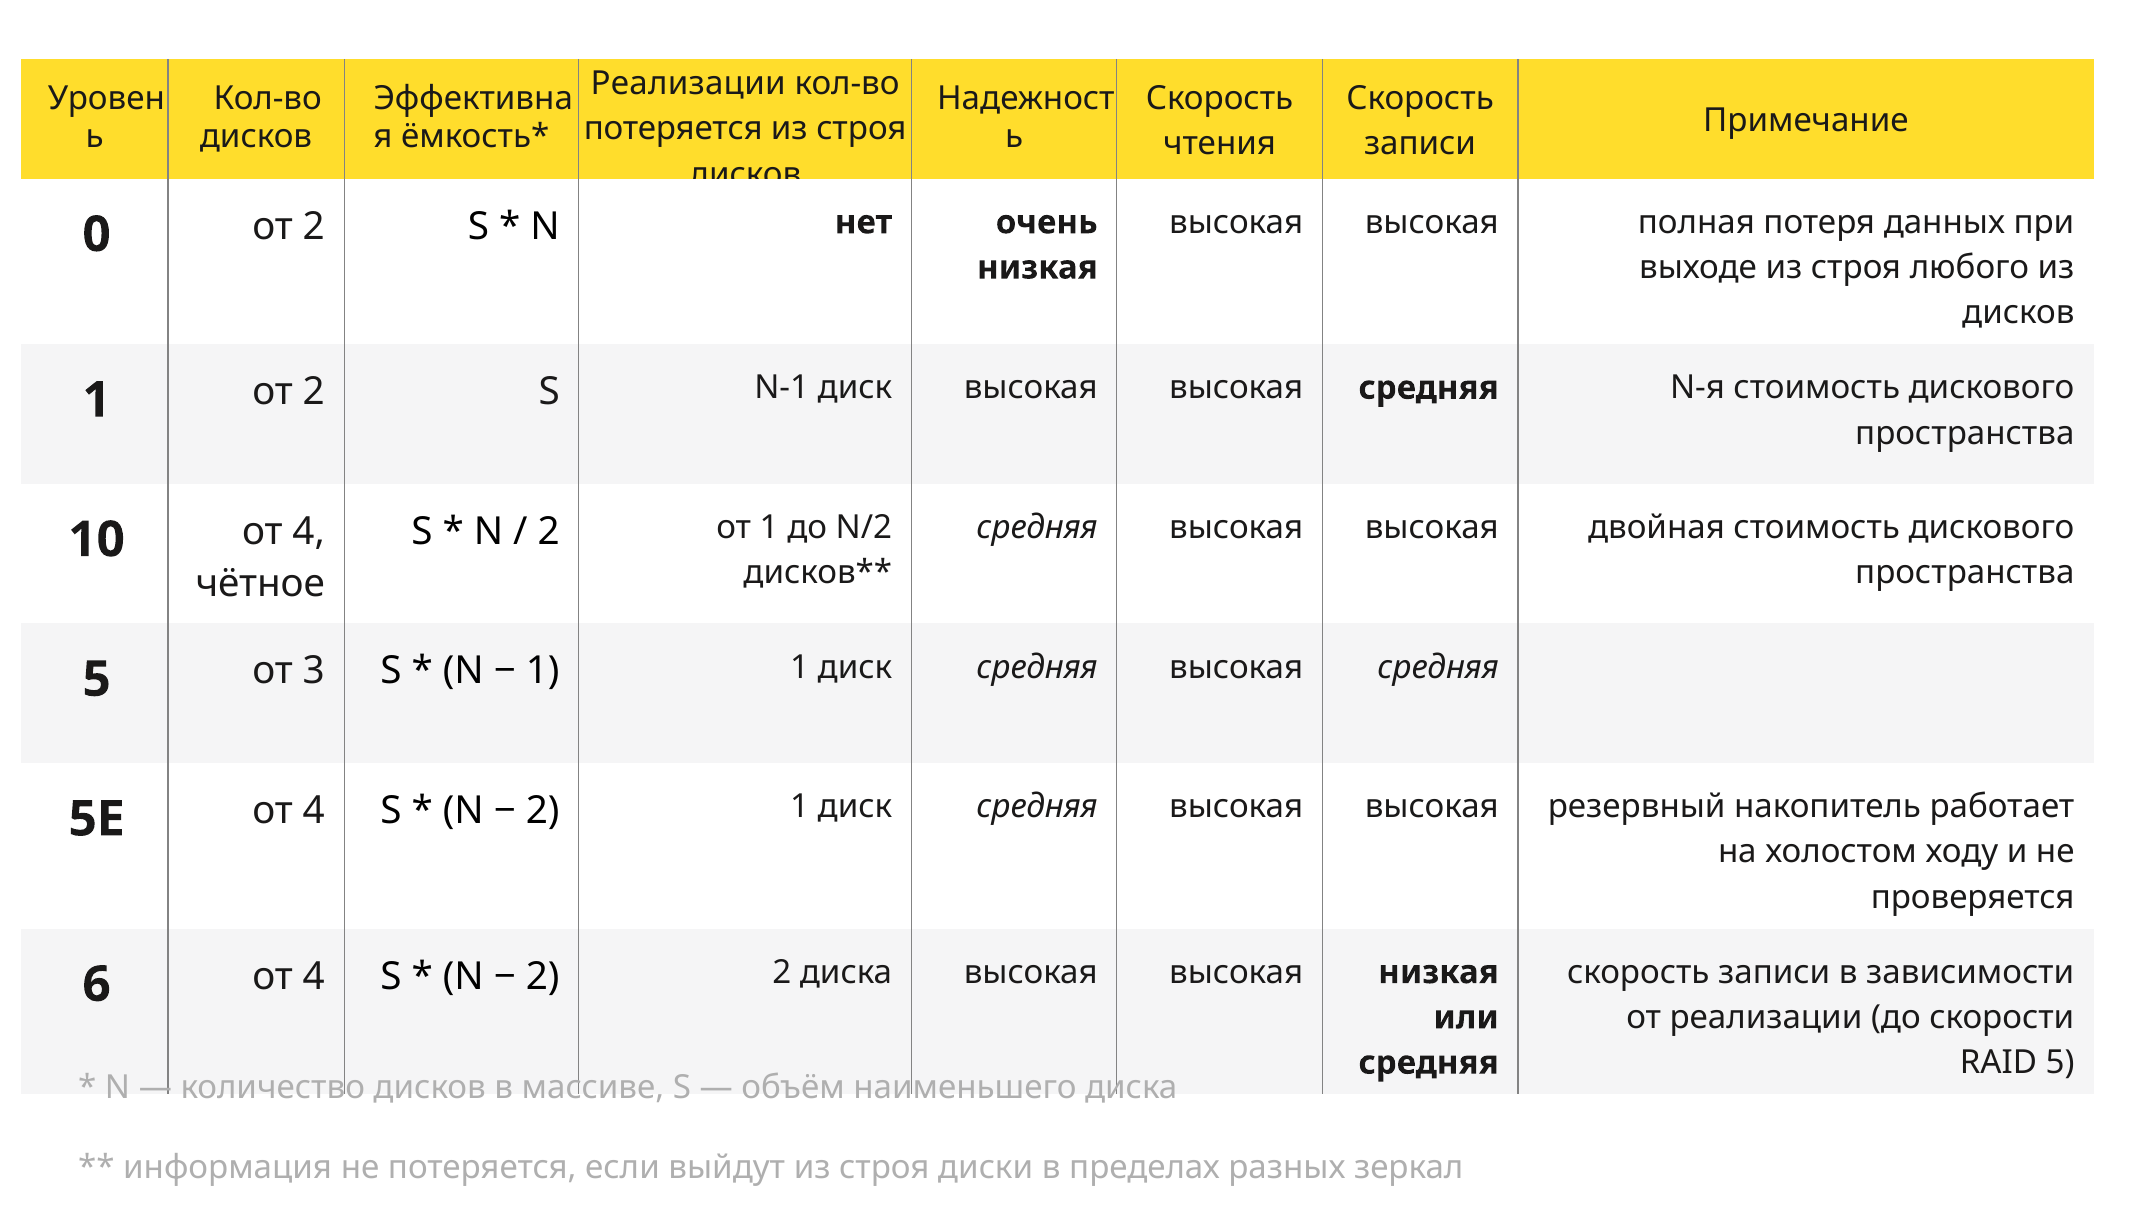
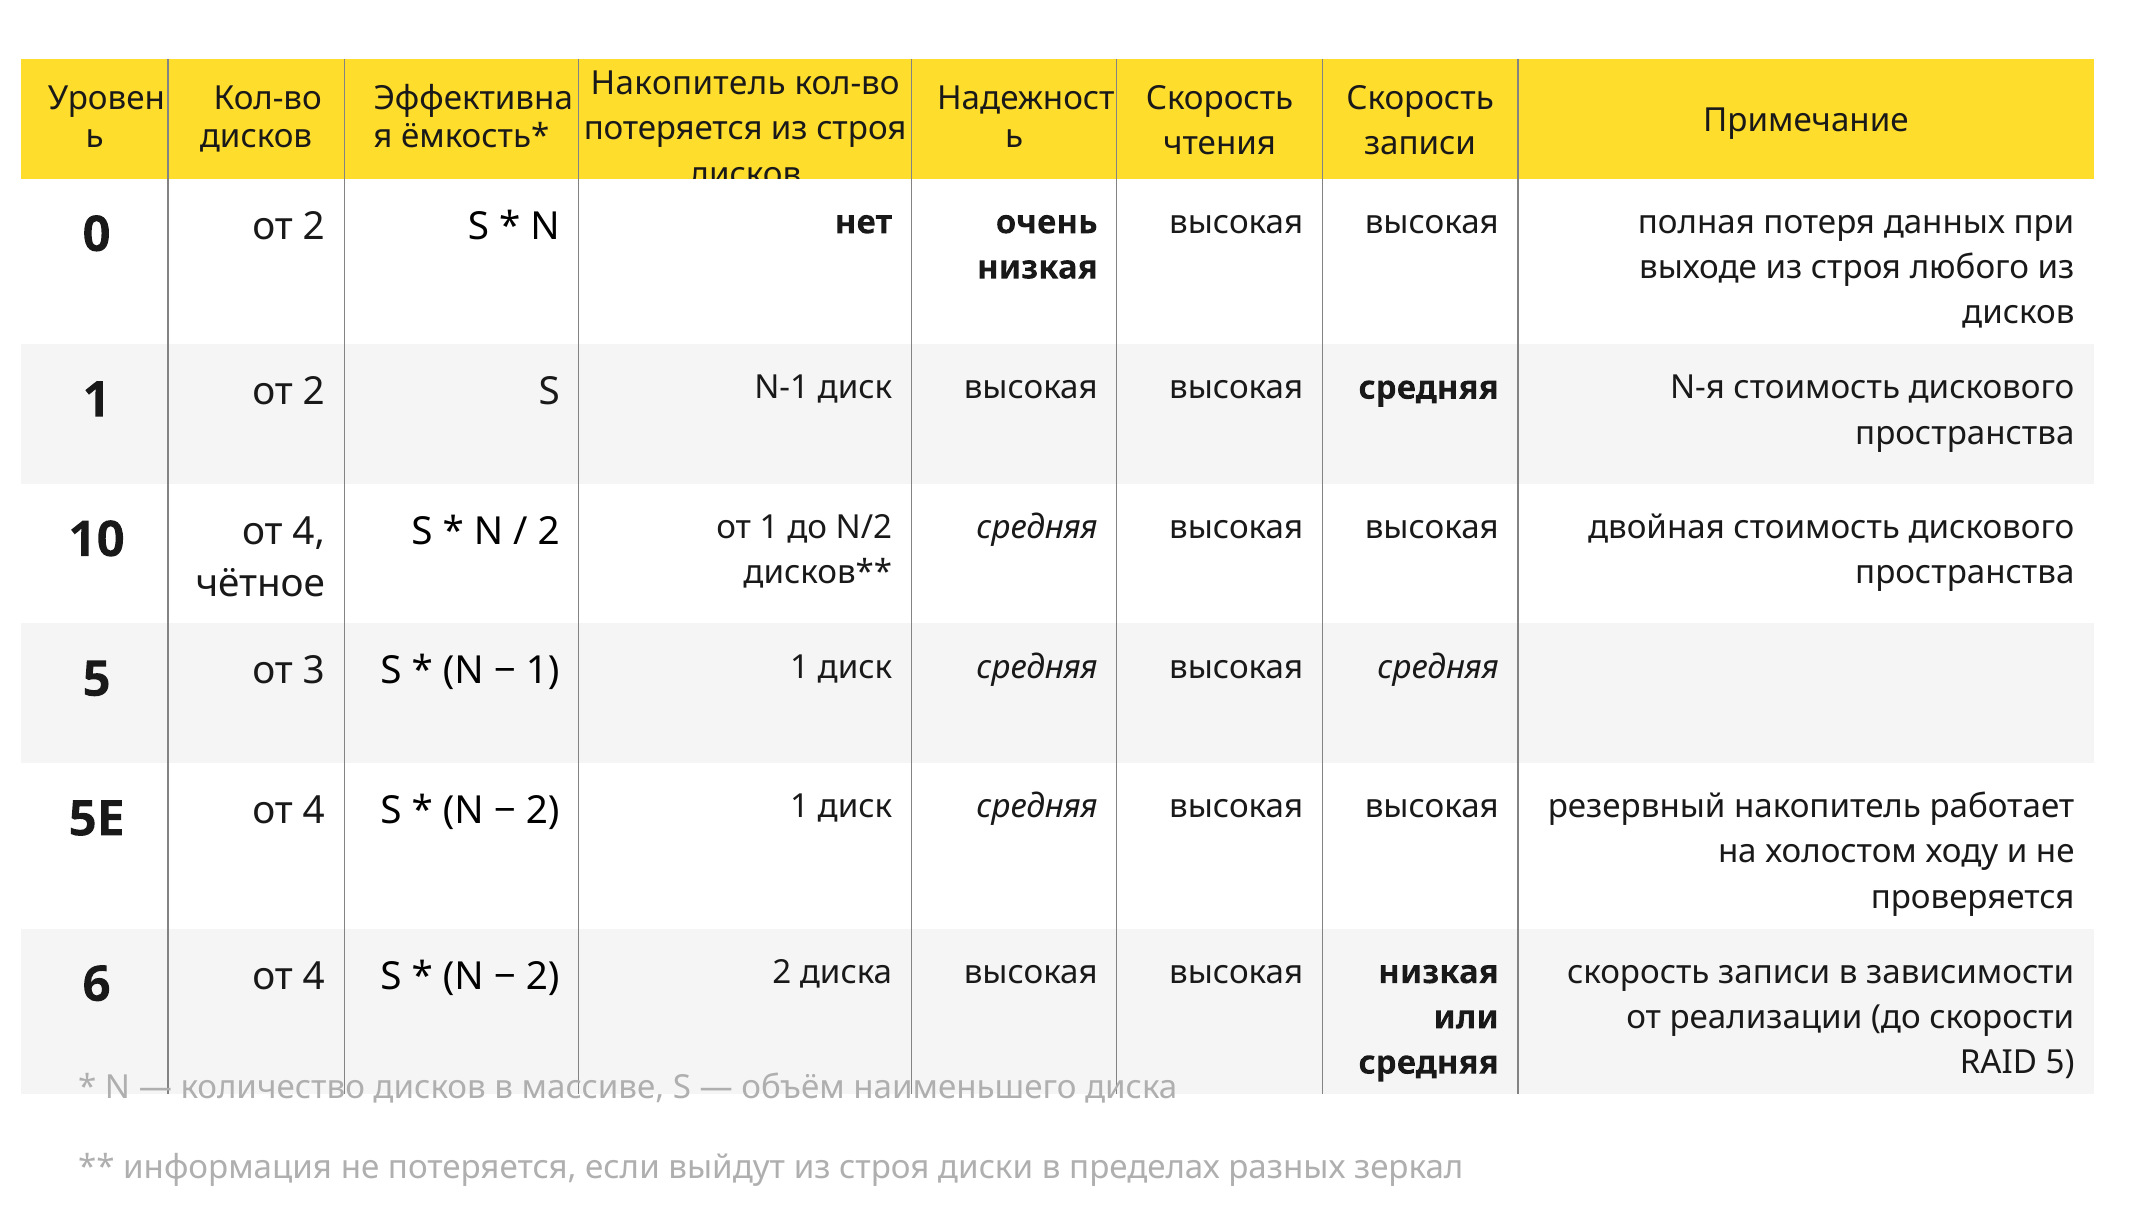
Реализации at (688, 84): Реализации -> Накопитель
